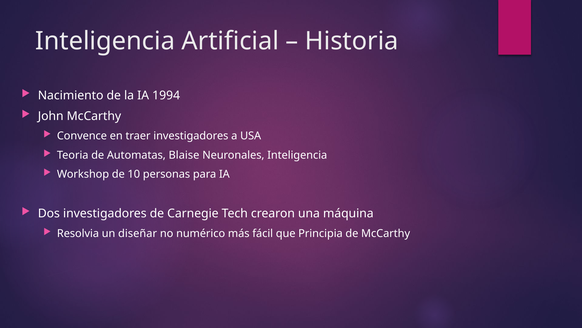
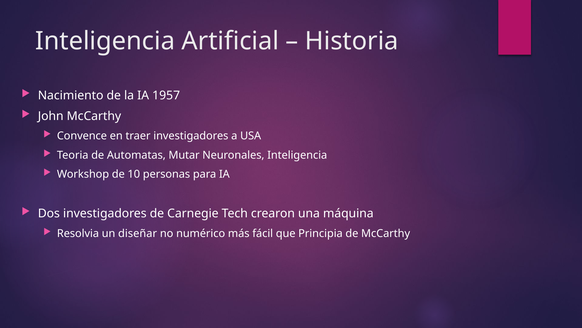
1994: 1994 -> 1957
Blaise: Blaise -> Mutar
